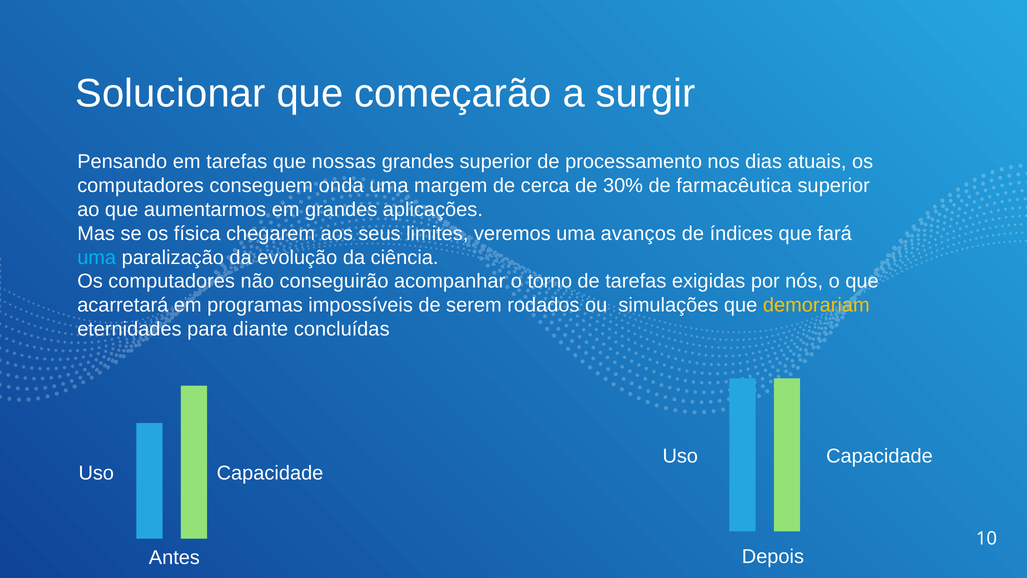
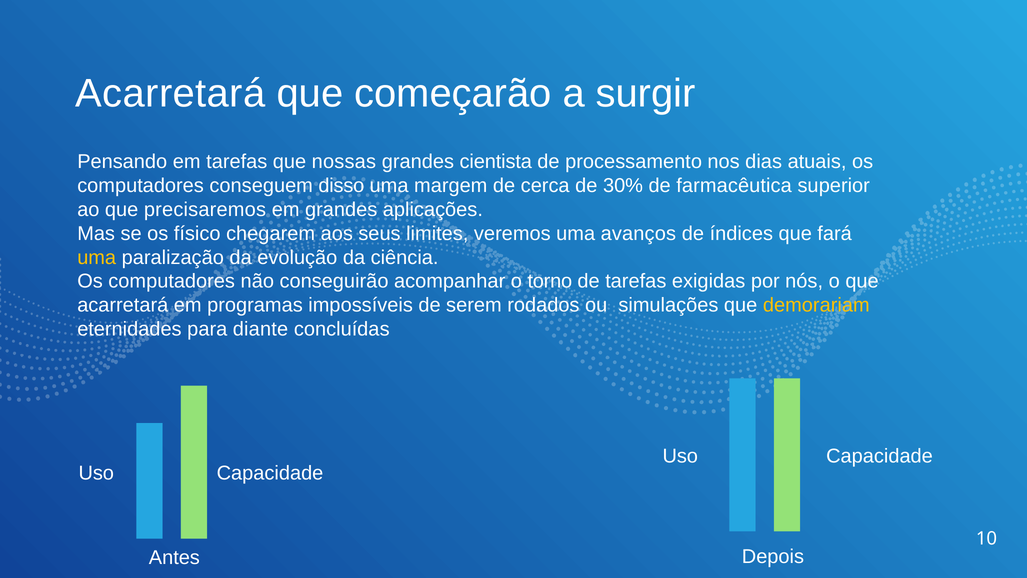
Solucionar at (170, 93): Solucionar -> Acarretará
grandes superior: superior -> cientista
onda: onda -> disso
aumentarmos: aumentarmos -> precisaremos
física: física -> físico
uma at (97, 257) colour: light blue -> yellow
